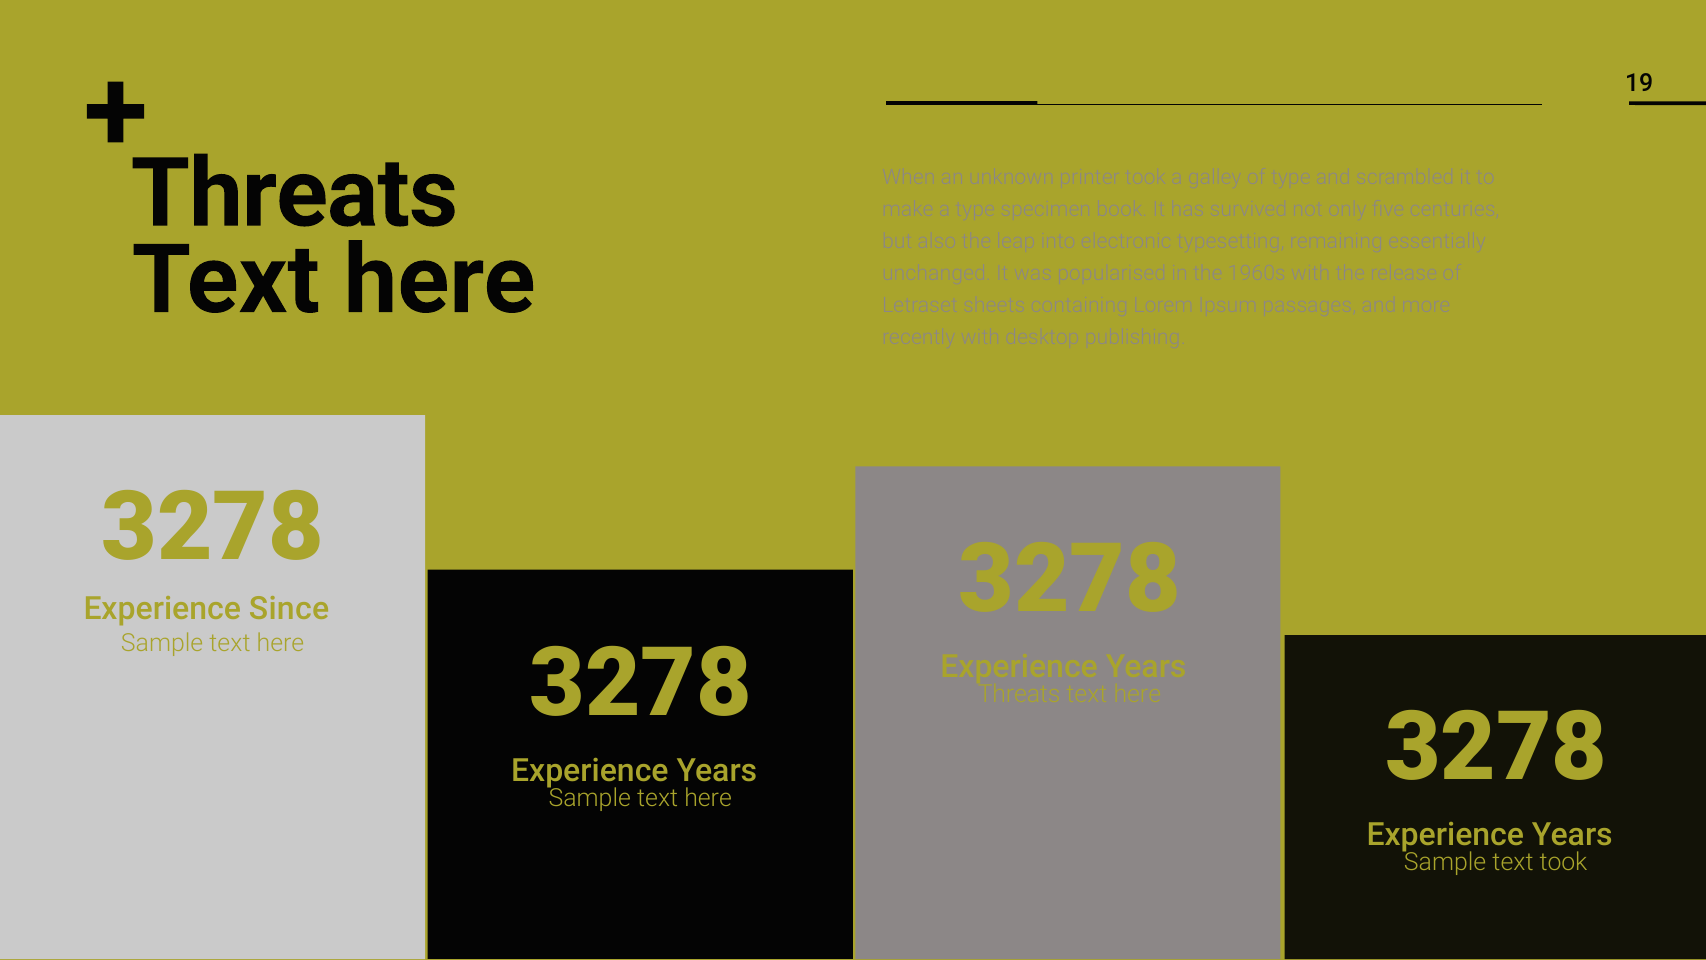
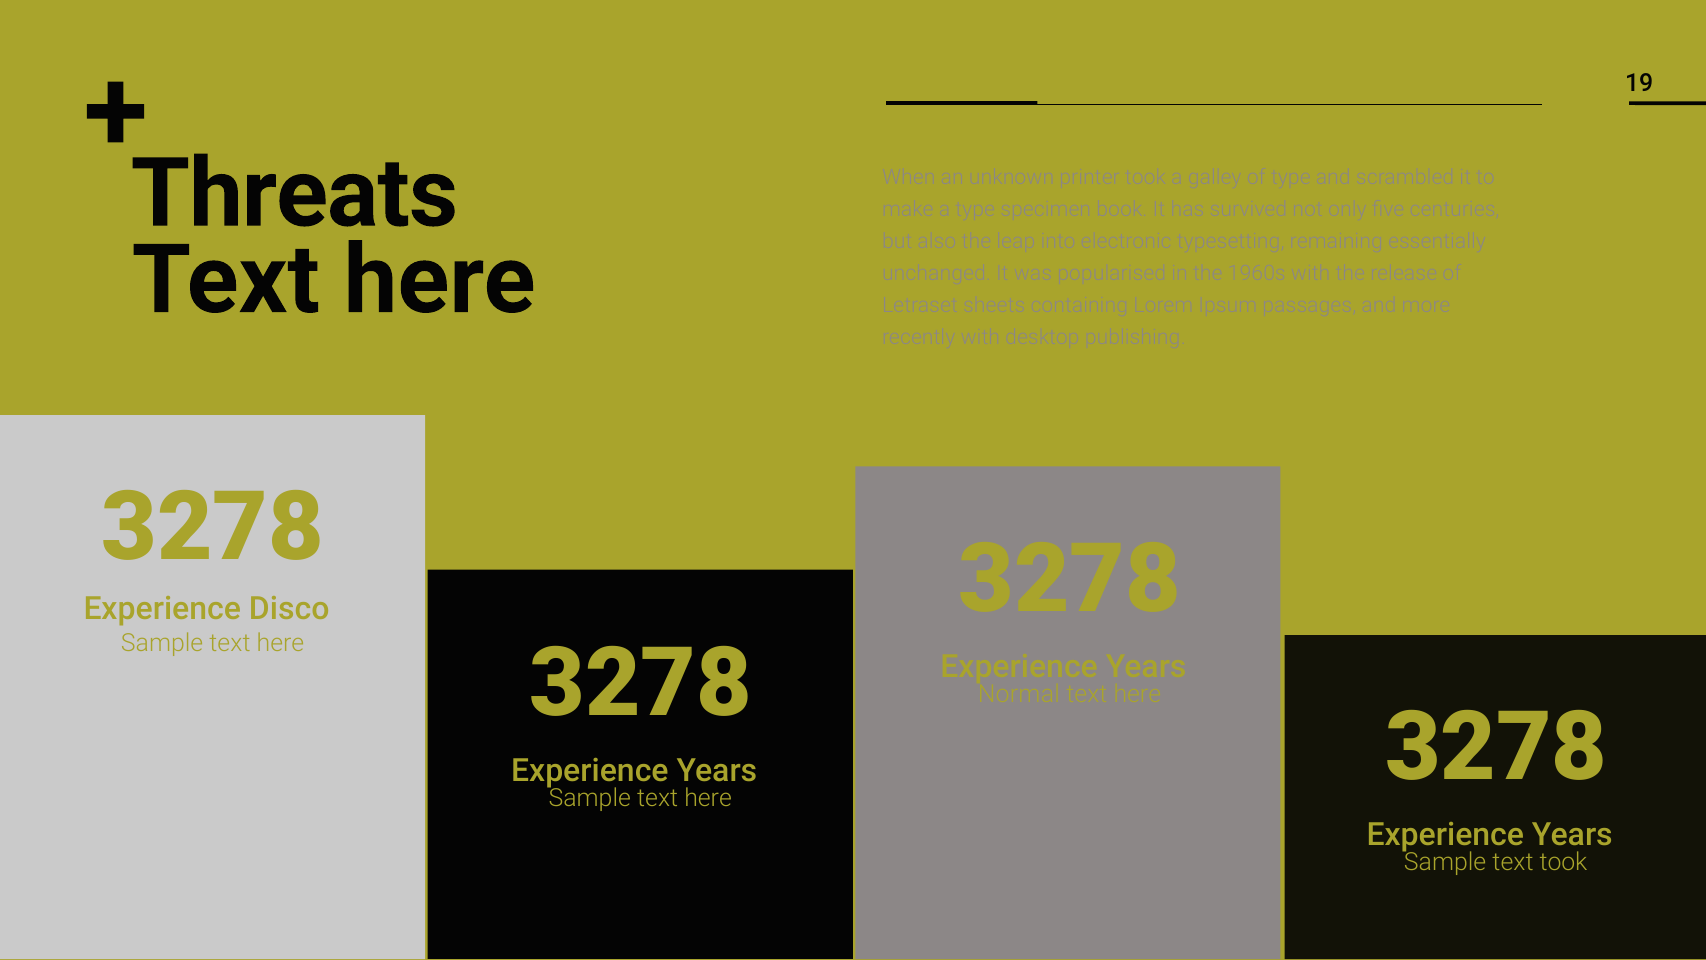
Since: Since -> Disco
Threats at (1019, 694): Threats -> Normal
